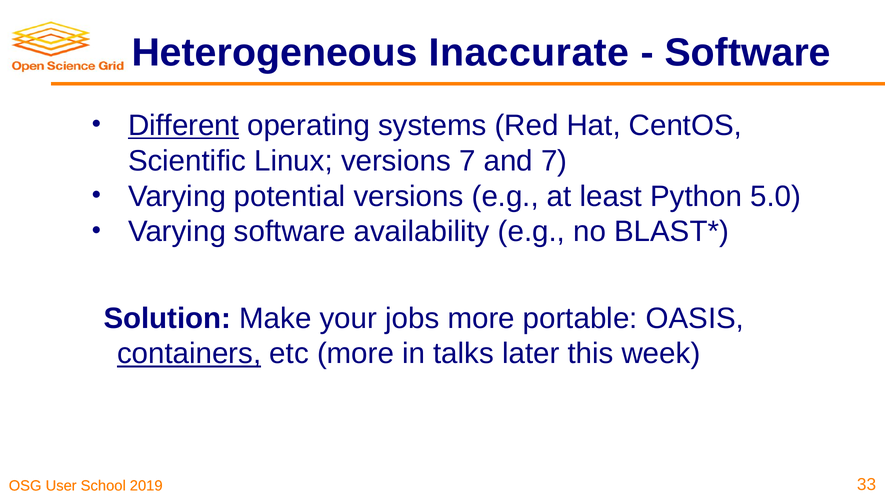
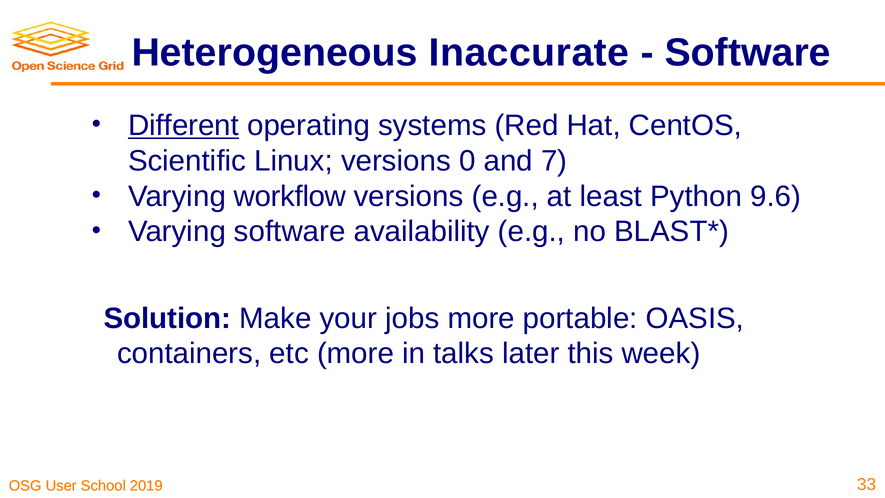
versions 7: 7 -> 0
potential: potential -> workflow
5.0: 5.0 -> 9.6
containers underline: present -> none
